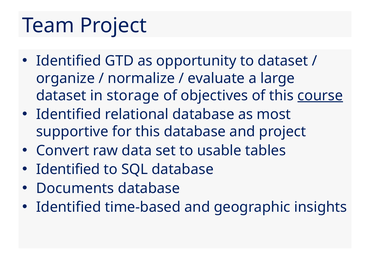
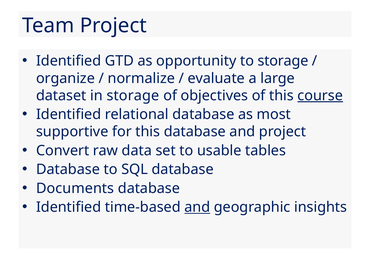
to dataset: dataset -> storage
Identified at (68, 169): Identified -> Database
and at (197, 207) underline: none -> present
